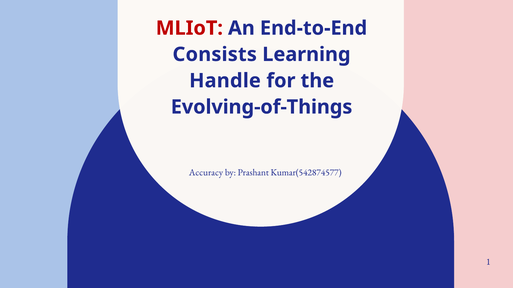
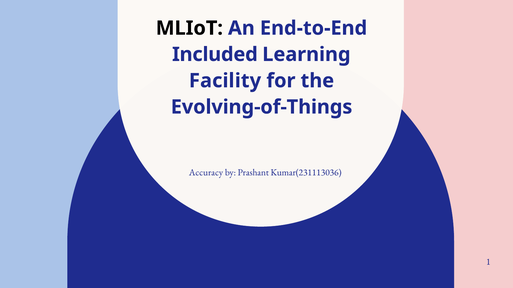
MLIoT colour: red -> black
Consists: Consists -> Included
Handle: Handle -> Facility
Kumar(542874577: Kumar(542874577 -> Kumar(231113036
